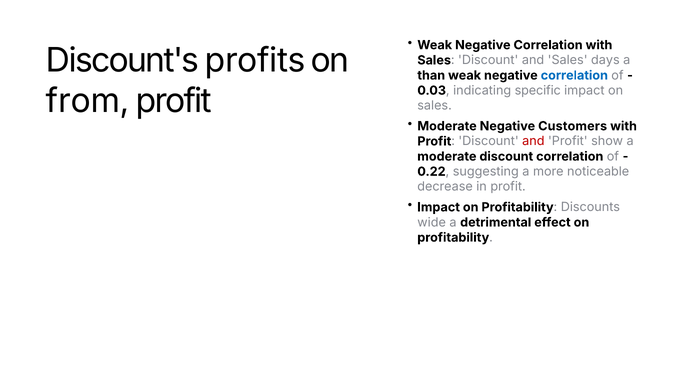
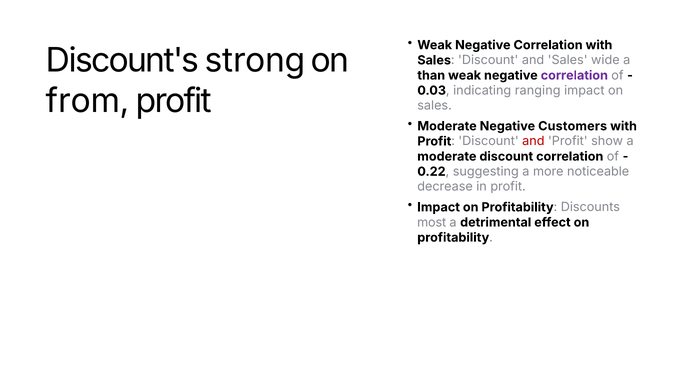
profits: profits -> strong
days: days -> wide
correlation at (574, 75) colour: blue -> purple
specific: specific -> ranging
wide: wide -> most
